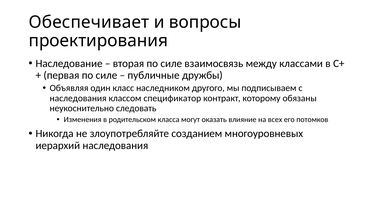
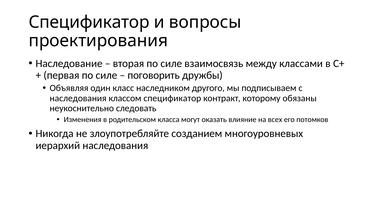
Обеспечивает at (89, 22): Обеспечивает -> Спецификатор
публичные: публичные -> поговорить
